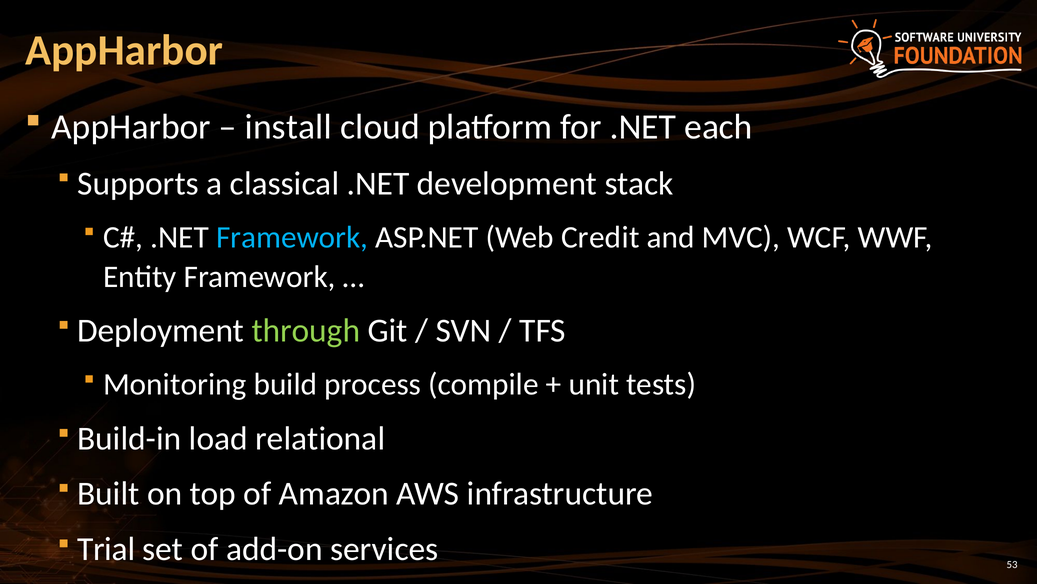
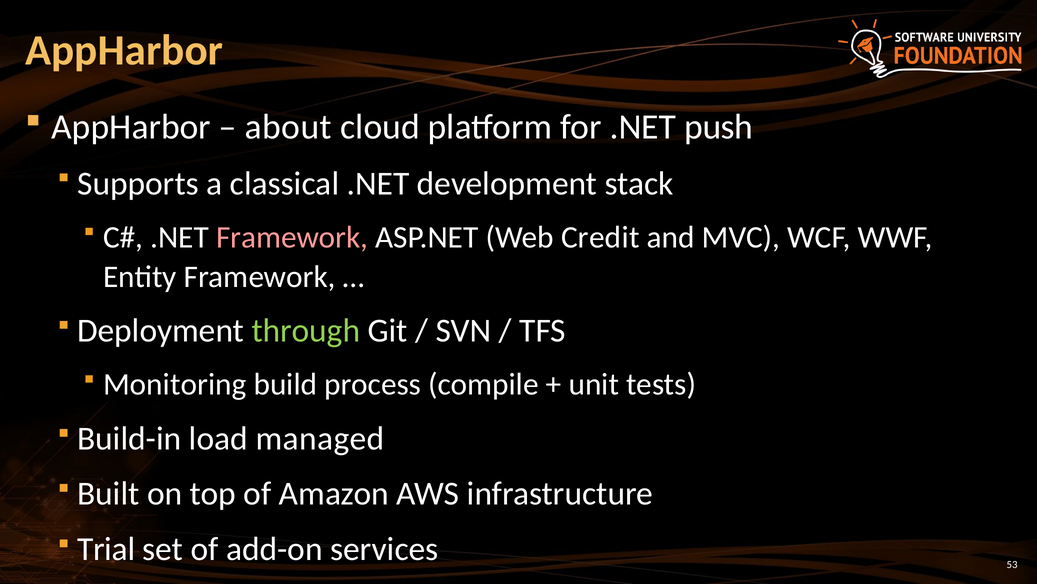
install: install -> about
each: each -> push
Framework at (292, 237) colour: light blue -> pink
relational: relational -> managed
